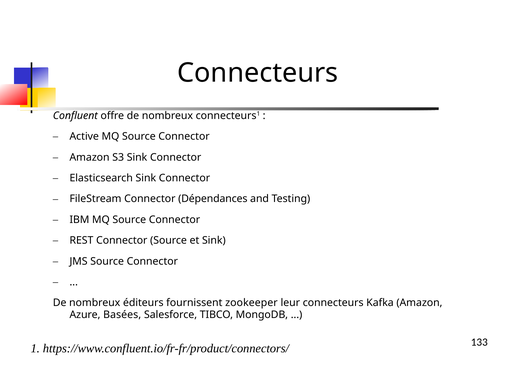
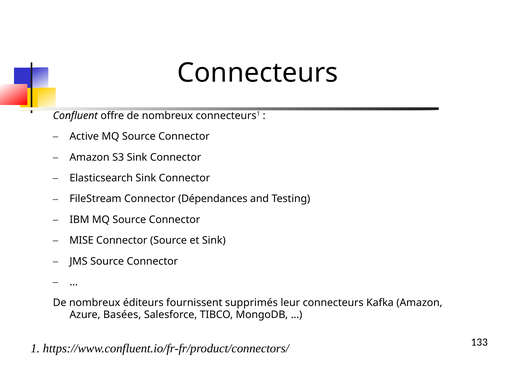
REST: REST -> MISE
zookeeper: zookeeper -> supprimés
